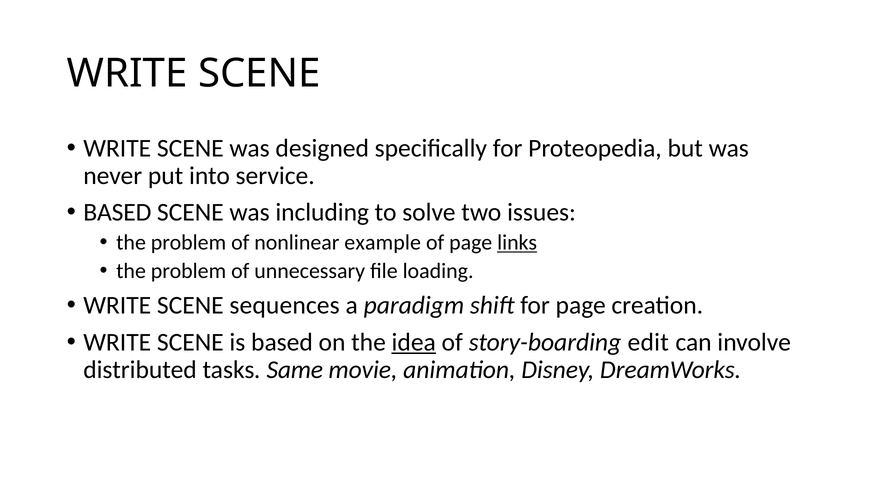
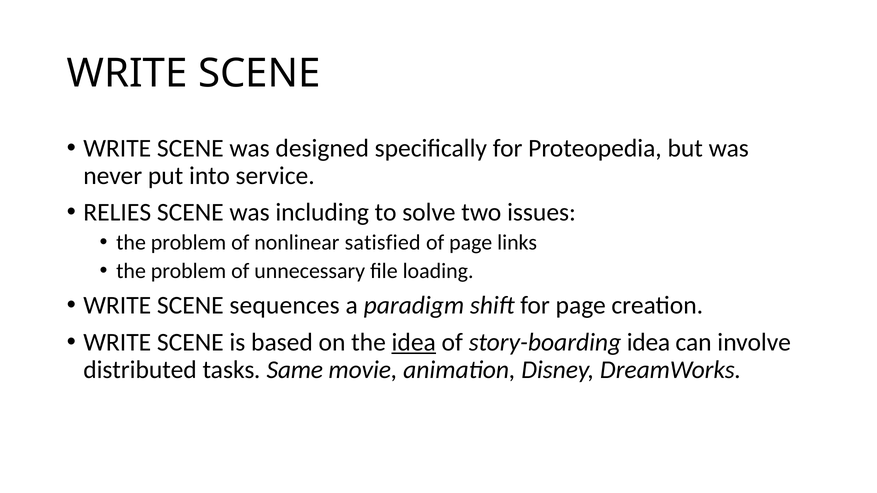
BASED at (117, 213): BASED -> RELIES
example: example -> satisfied
links underline: present -> none
story-boarding edit: edit -> idea
